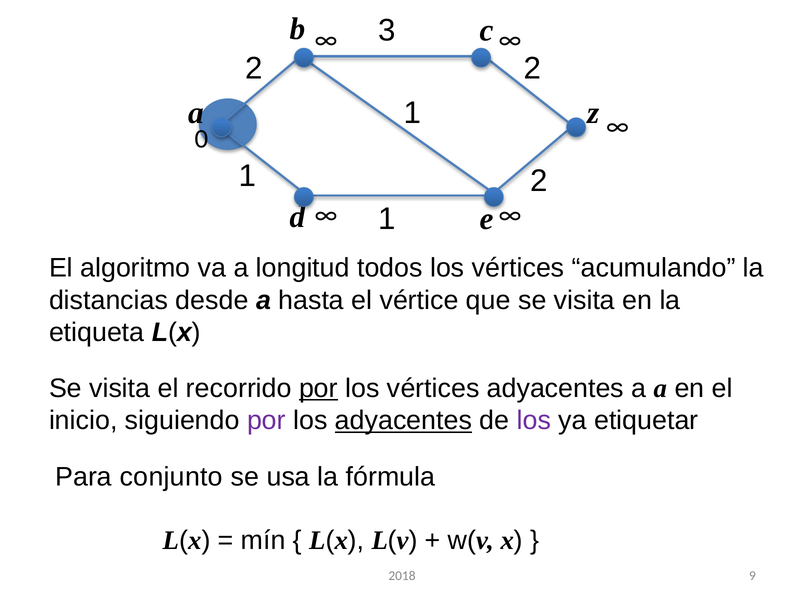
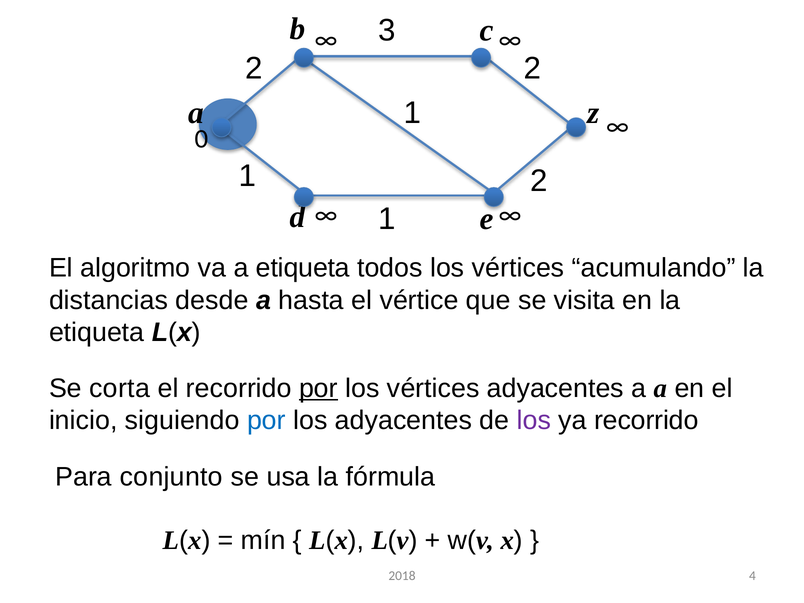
a longitud: longitud -> etiqueta
visita at (120, 388): visita -> corta
por at (266, 421) colour: purple -> blue
adyacentes at (403, 421) underline: present -> none
ya etiquetar: etiquetar -> recorrido
9: 9 -> 4
